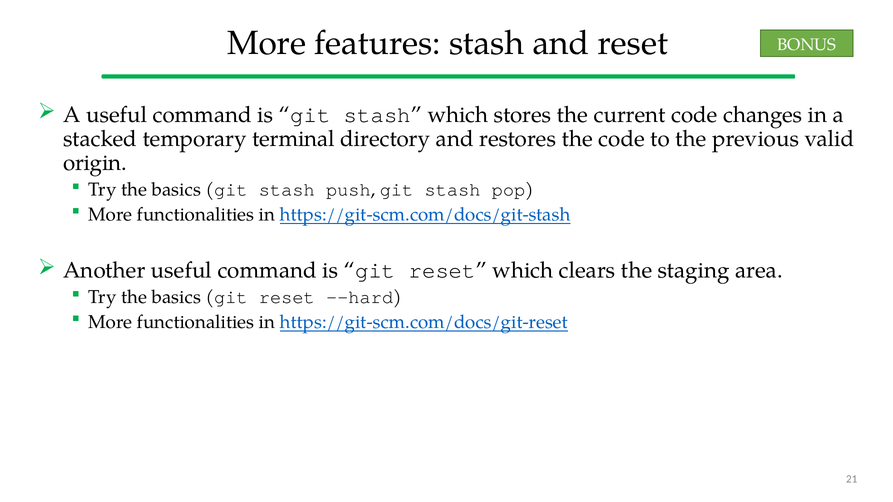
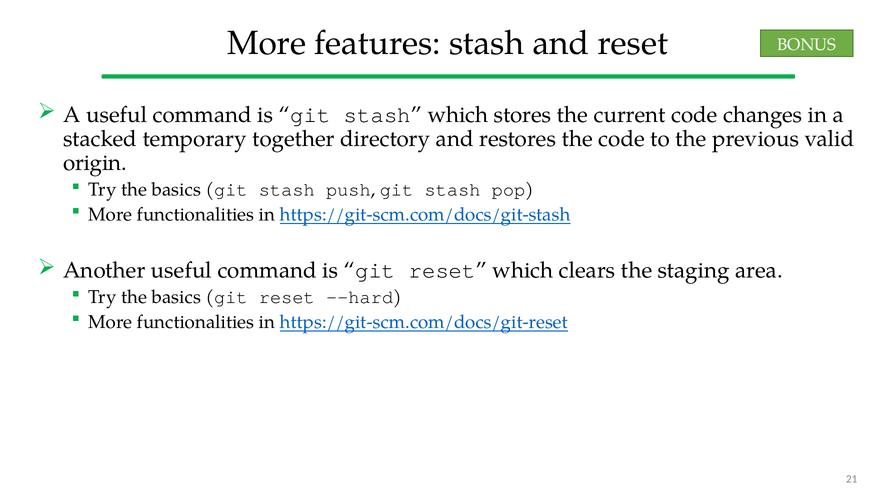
terminal: terminal -> together
